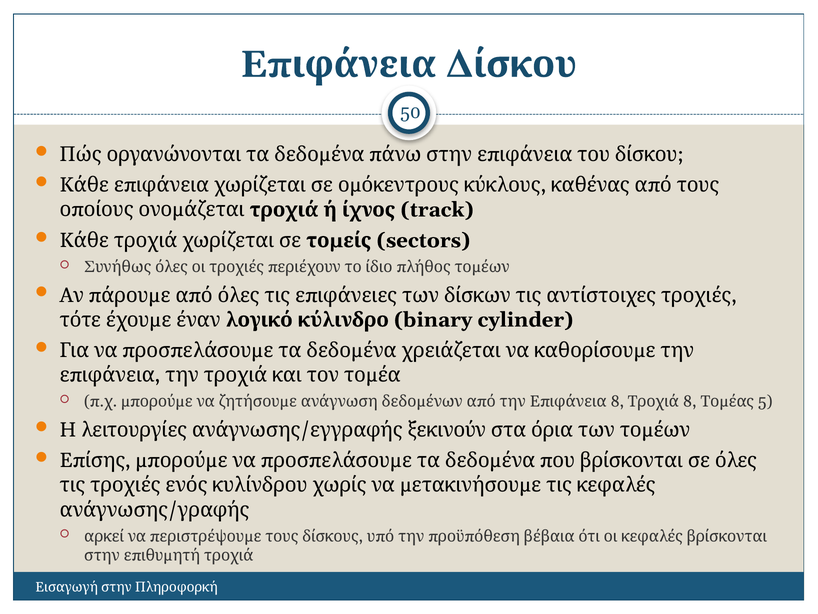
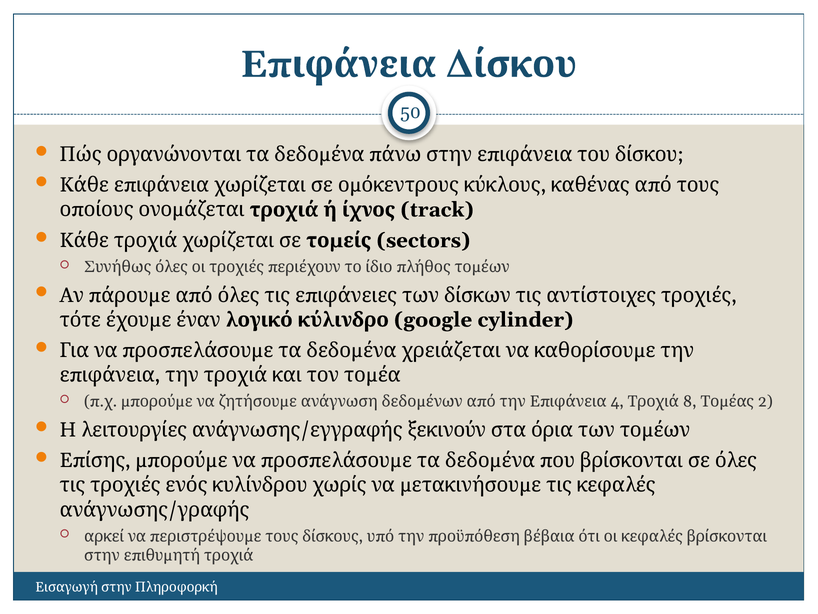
binary: binary -> google
8 at (617, 401): 8 -> 4
5: 5 -> 2
